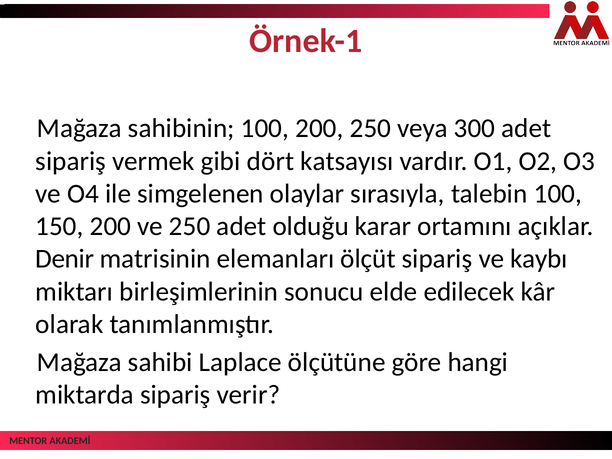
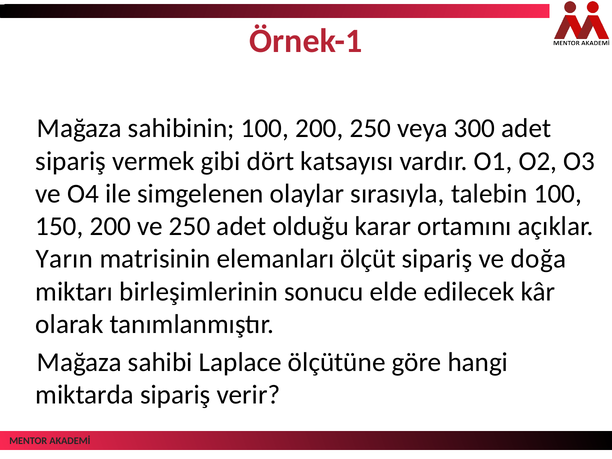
Denir: Denir -> Yarın
kaybı: kaybı -> doğa
